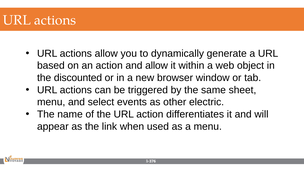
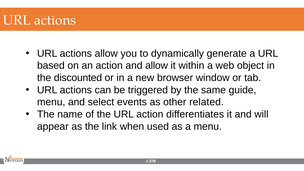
sheet: sheet -> guide
electric: electric -> related
